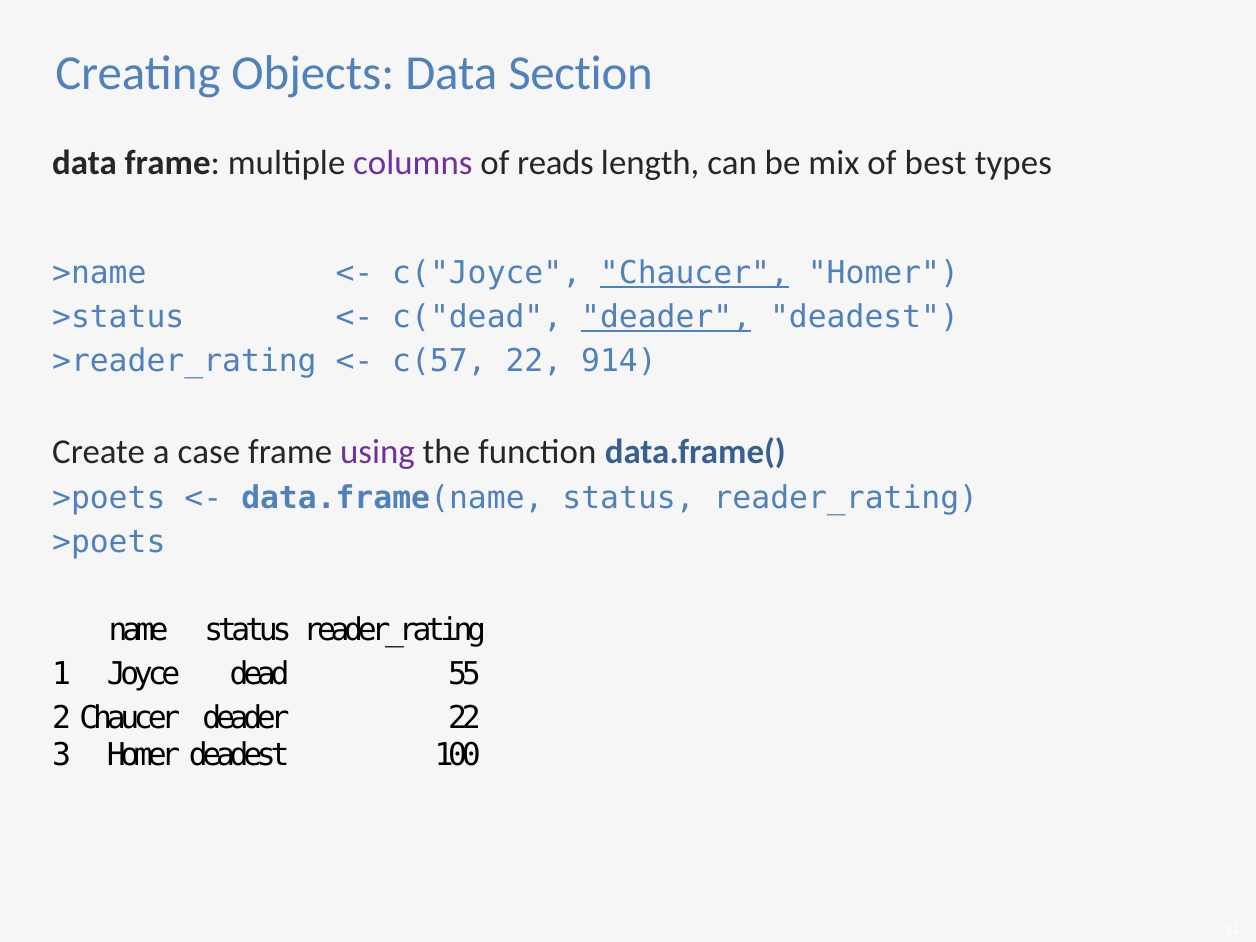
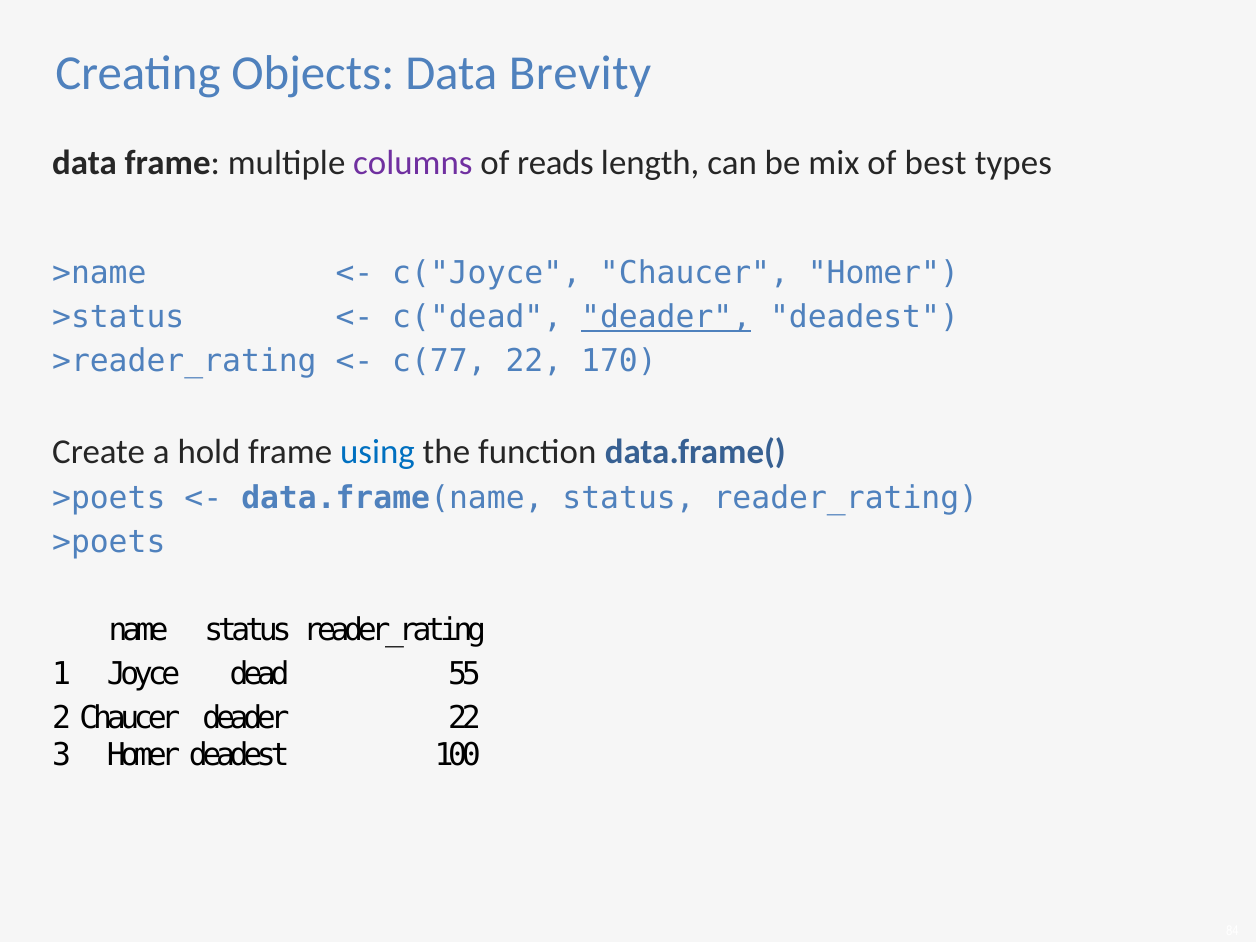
Section: Section -> Brevity
Chaucer at (694, 273) underline: present -> none
c(57: c(57 -> c(77
914: 914 -> 170
case: case -> hold
using colour: purple -> blue
